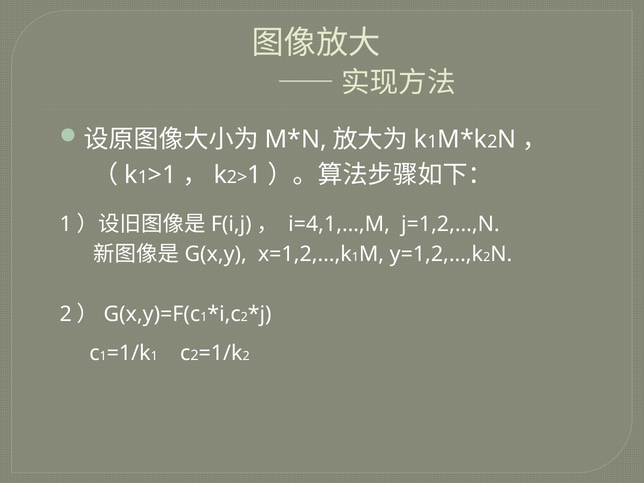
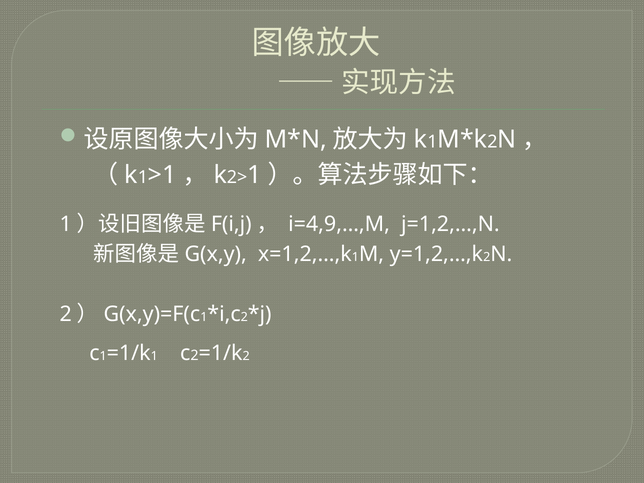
i=4,1,…,M: i=4,1,…,M -> i=4,9,…,M
